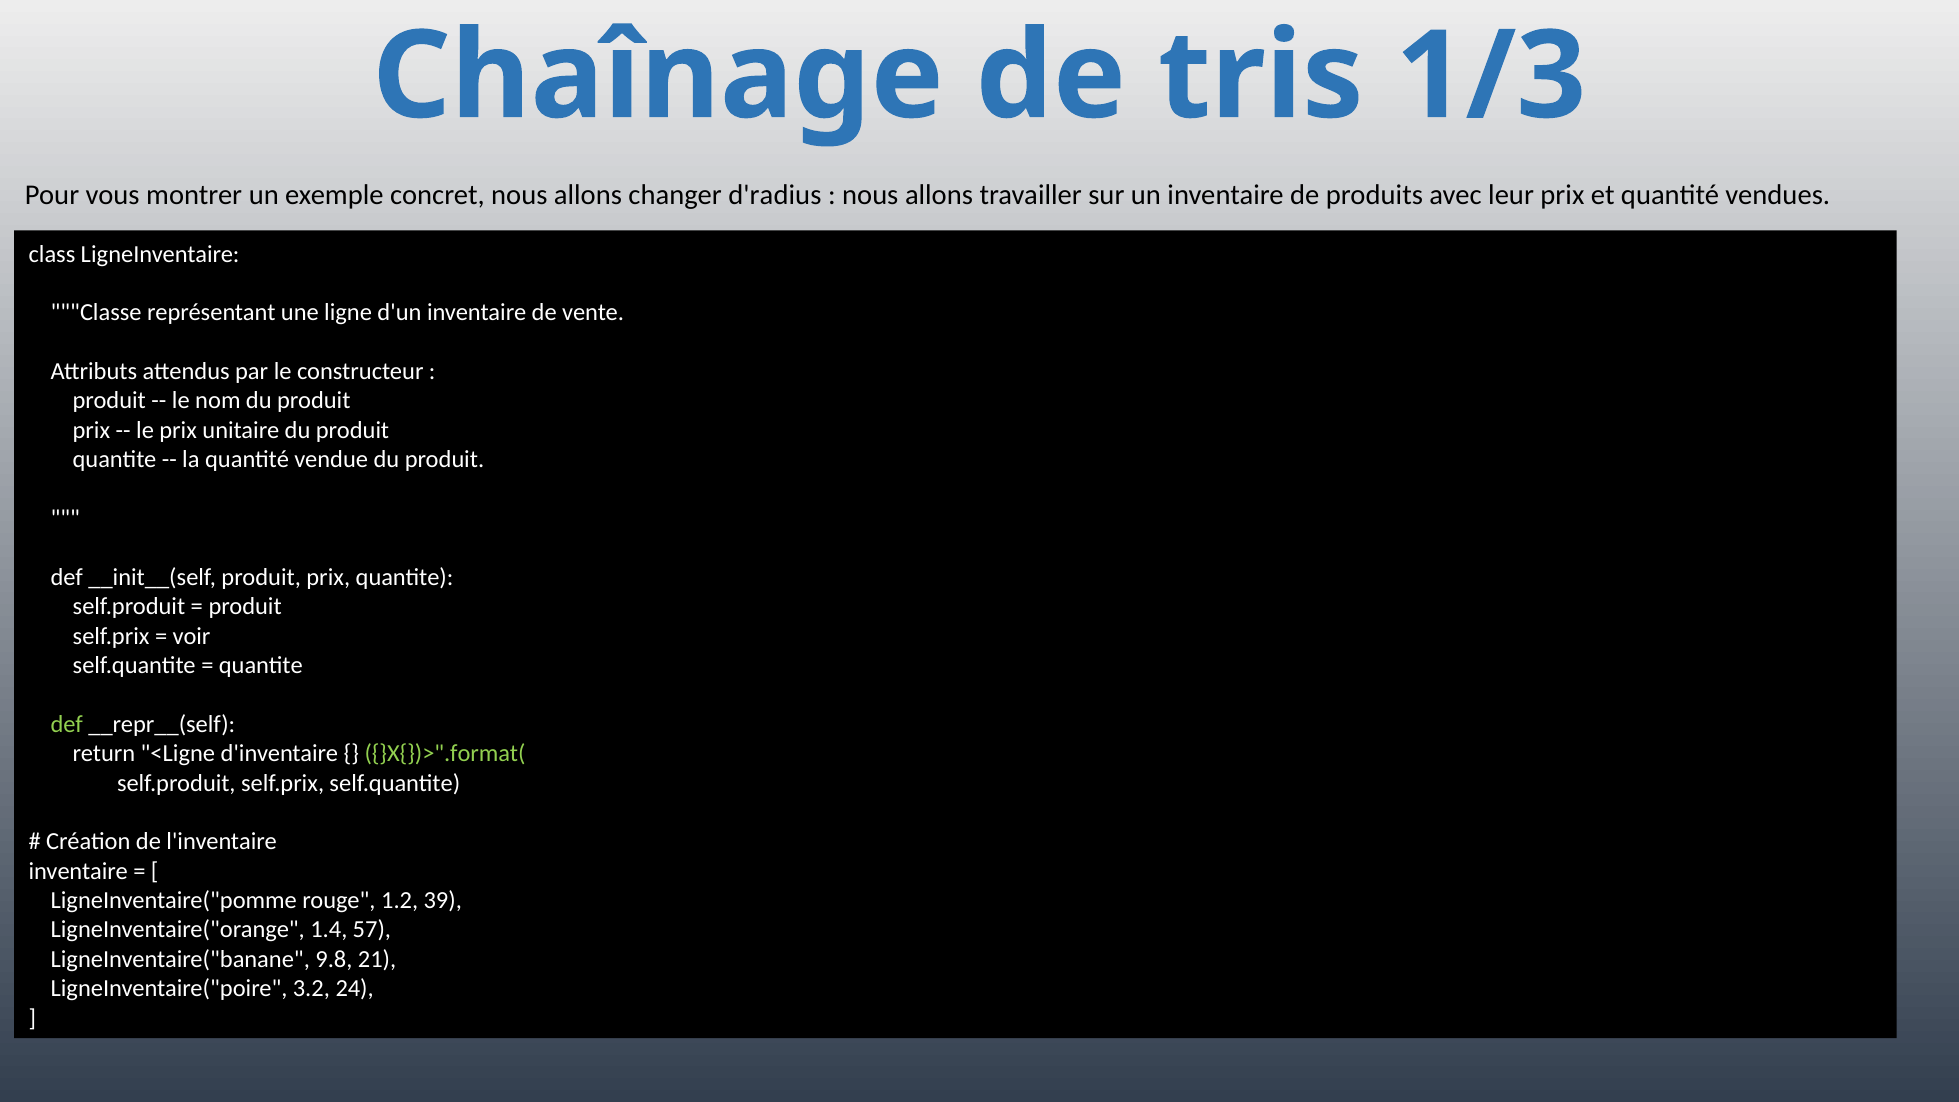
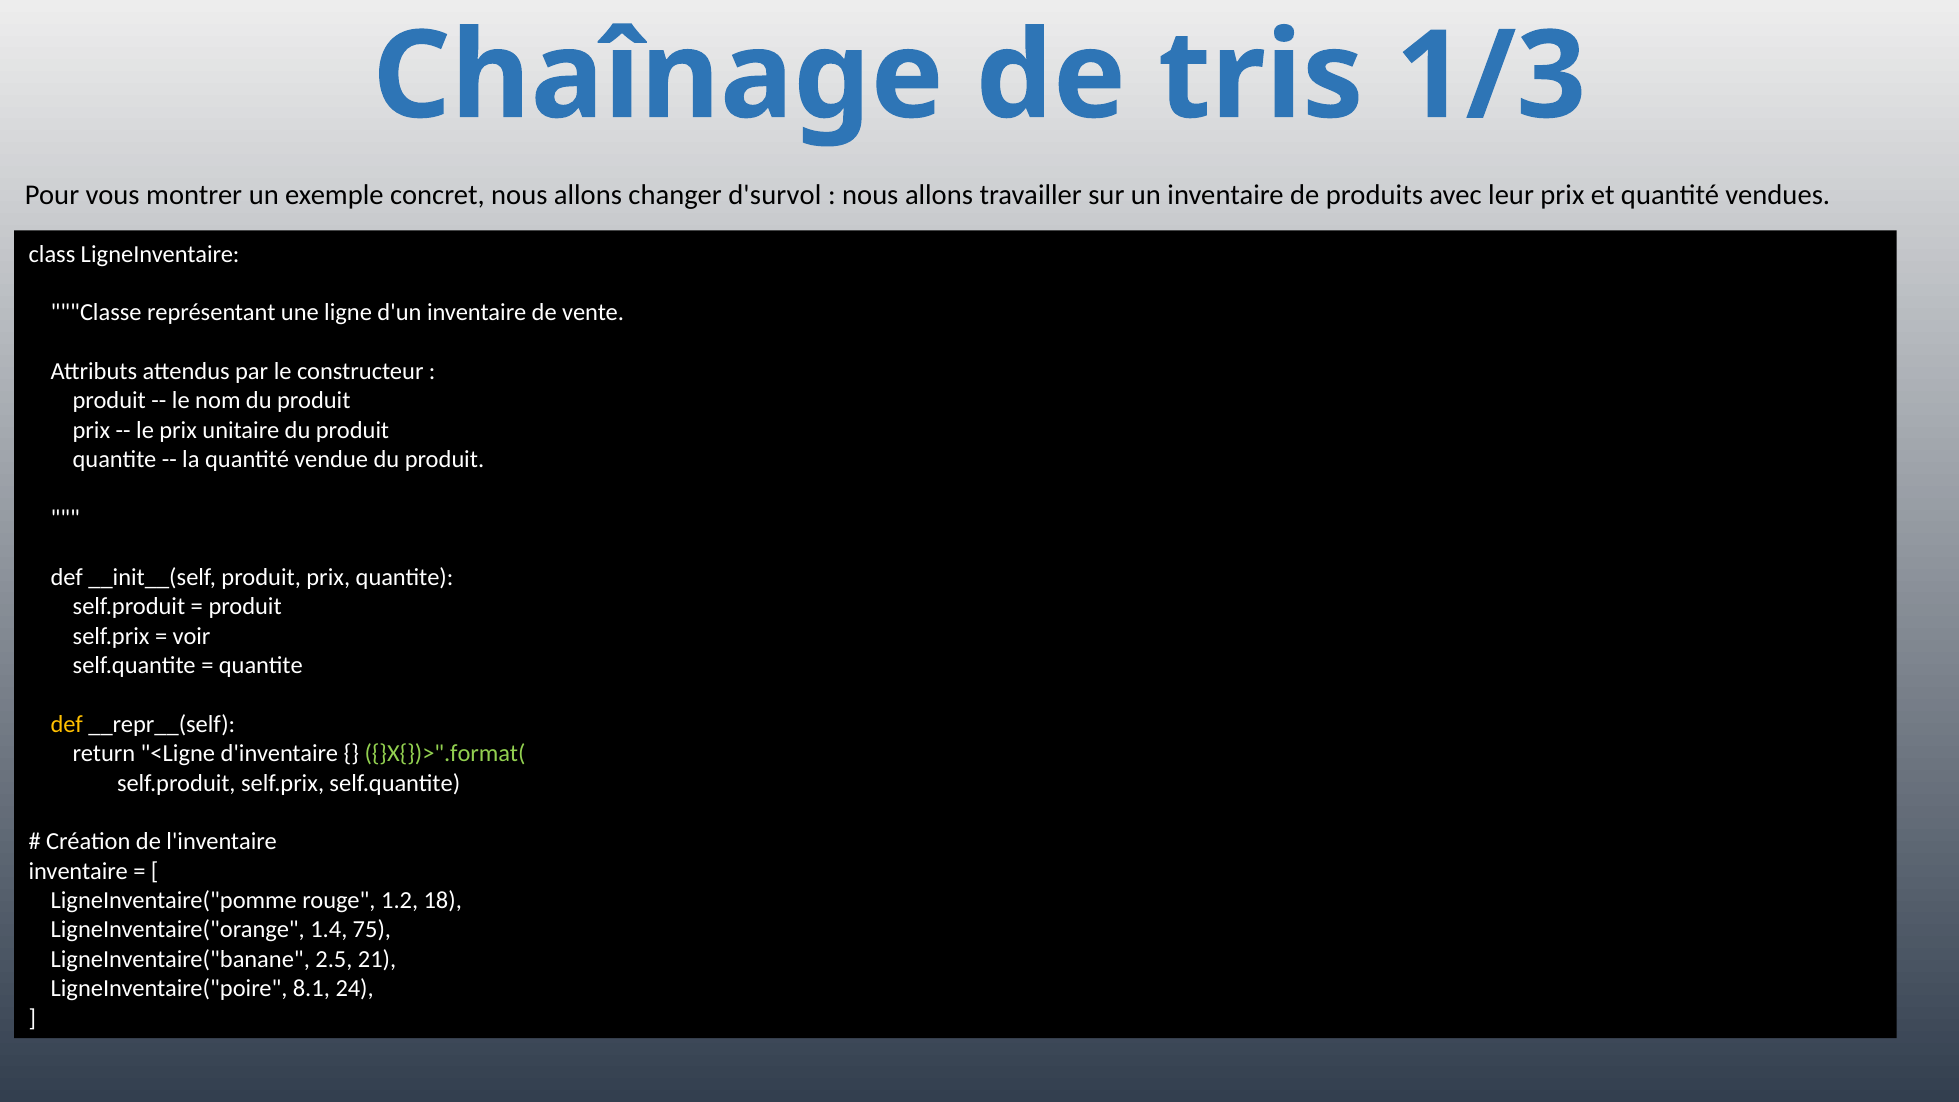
d'radius: d'radius -> d'survol
def at (67, 724) colour: light green -> yellow
39: 39 -> 18
57: 57 -> 75
9.8: 9.8 -> 2.5
3.2: 3.2 -> 8.1
